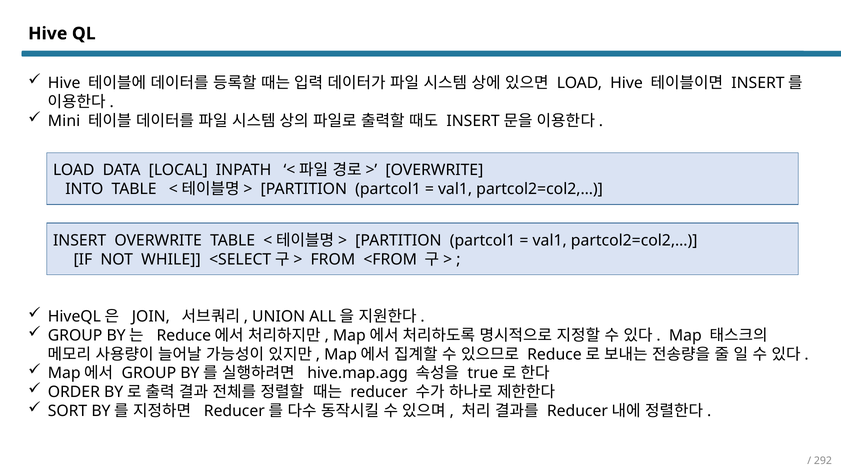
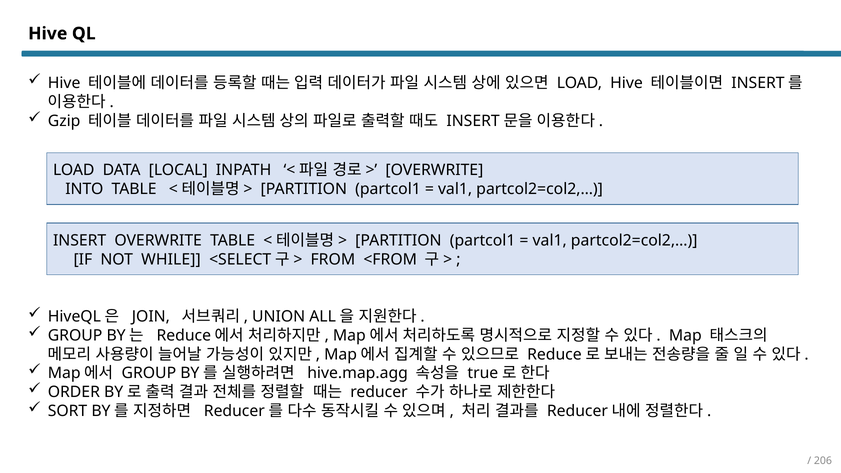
Mini: Mini -> Gzip
292: 292 -> 206
